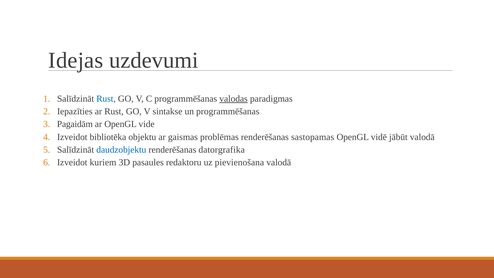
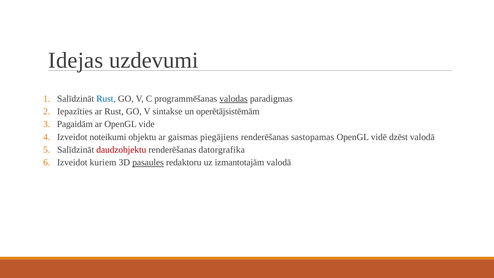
un programmēšanas: programmēšanas -> operētājsistēmām
bibliotēka: bibliotēka -> noteikumi
problēmas: problēmas -> piegājiens
jābūt: jābūt -> dzēst
daudzobjektu colour: blue -> red
pasaules underline: none -> present
pievienošana: pievienošana -> izmantotajām
